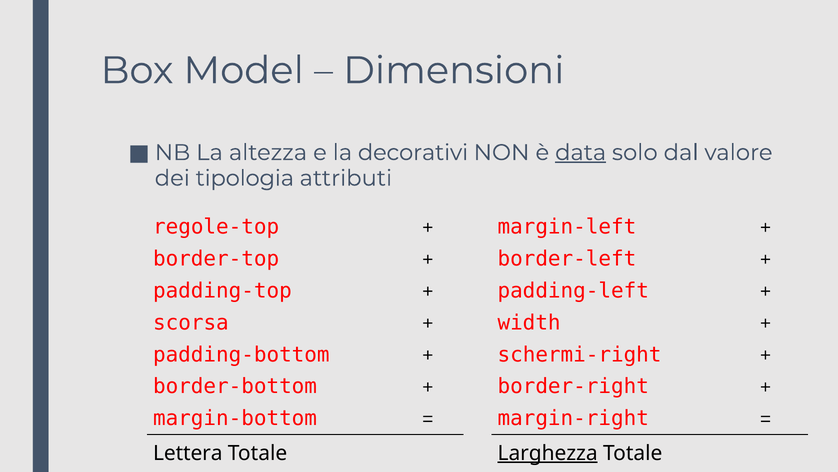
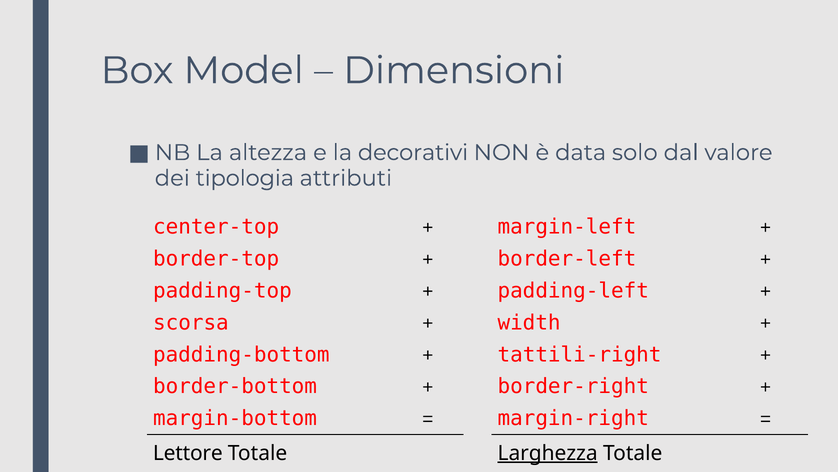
data underline: present -> none
regole-top: regole-top -> center-top
schermi-right: schermi-right -> tattili-right
Lettera: Lettera -> Lettore
